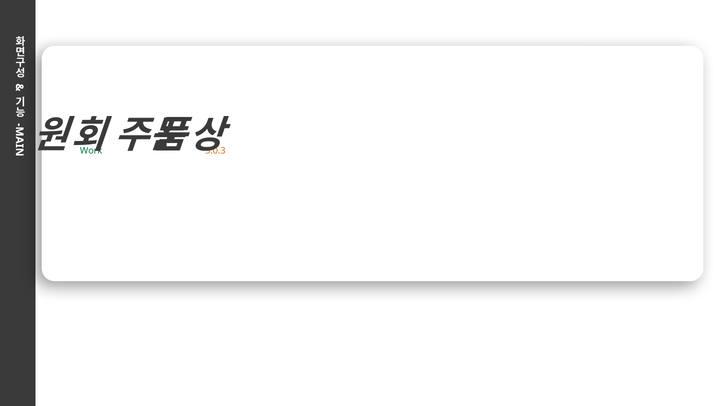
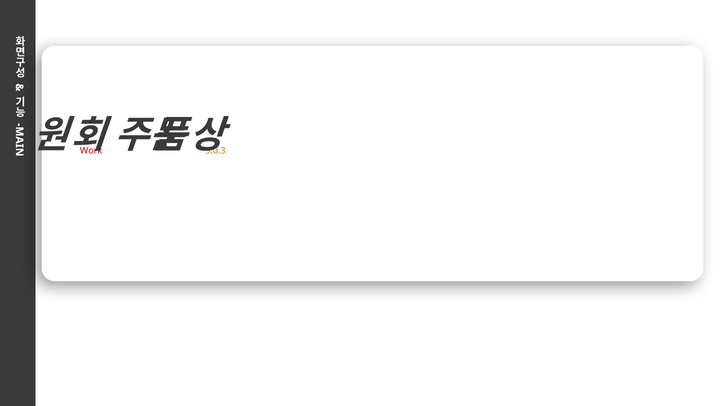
Work colour: green -> red
